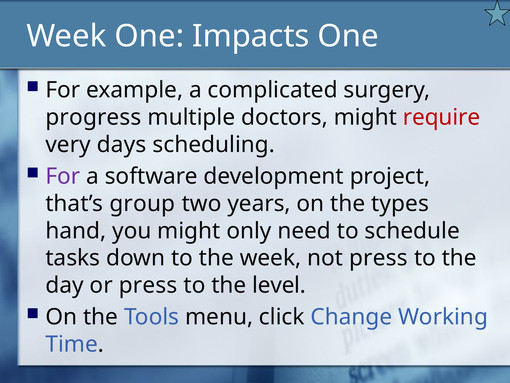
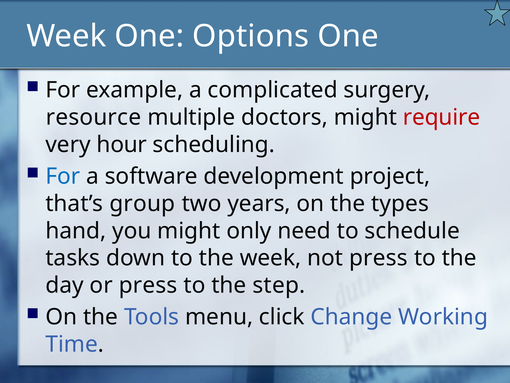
Impacts: Impacts -> Options
progress: progress -> resource
days: days -> hour
For at (63, 176) colour: purple -> blue
level: level -> step
